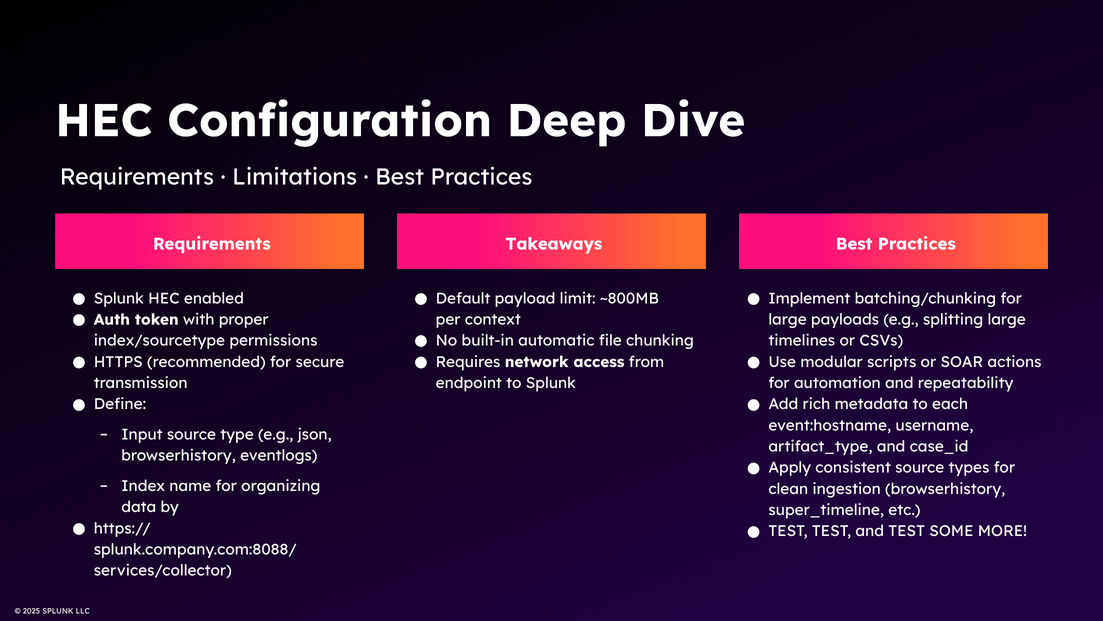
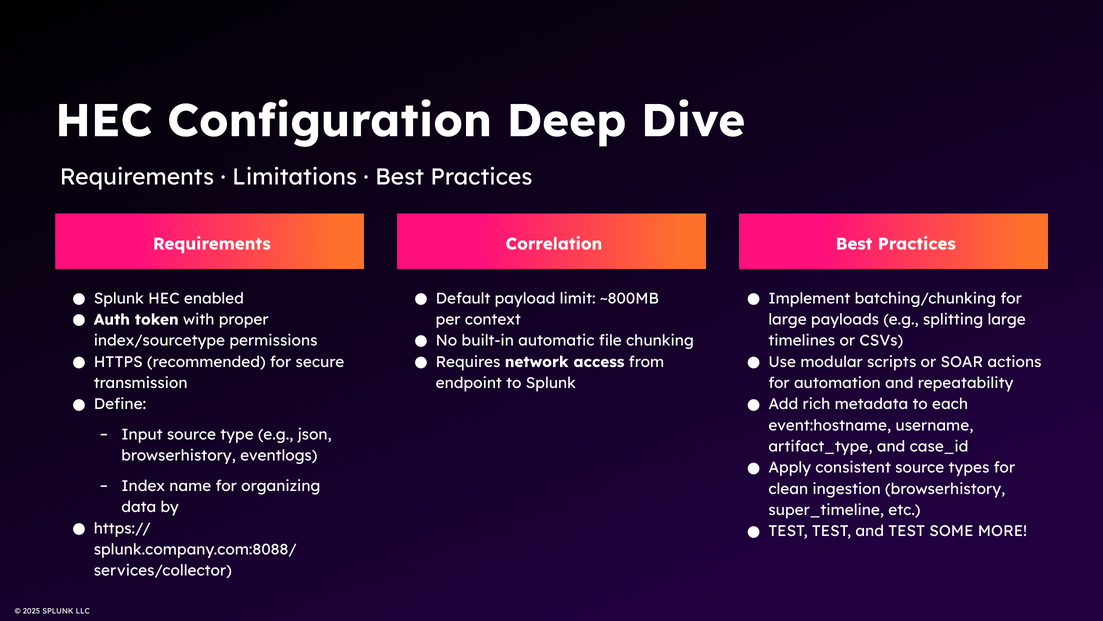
Takeaways: Takeaways -> Correlation
